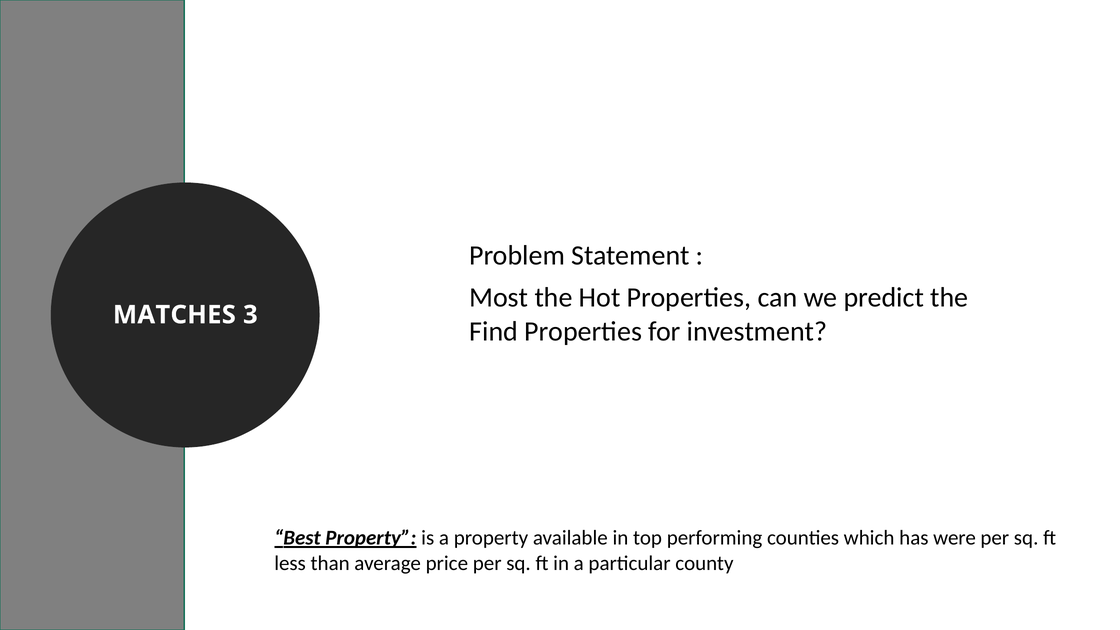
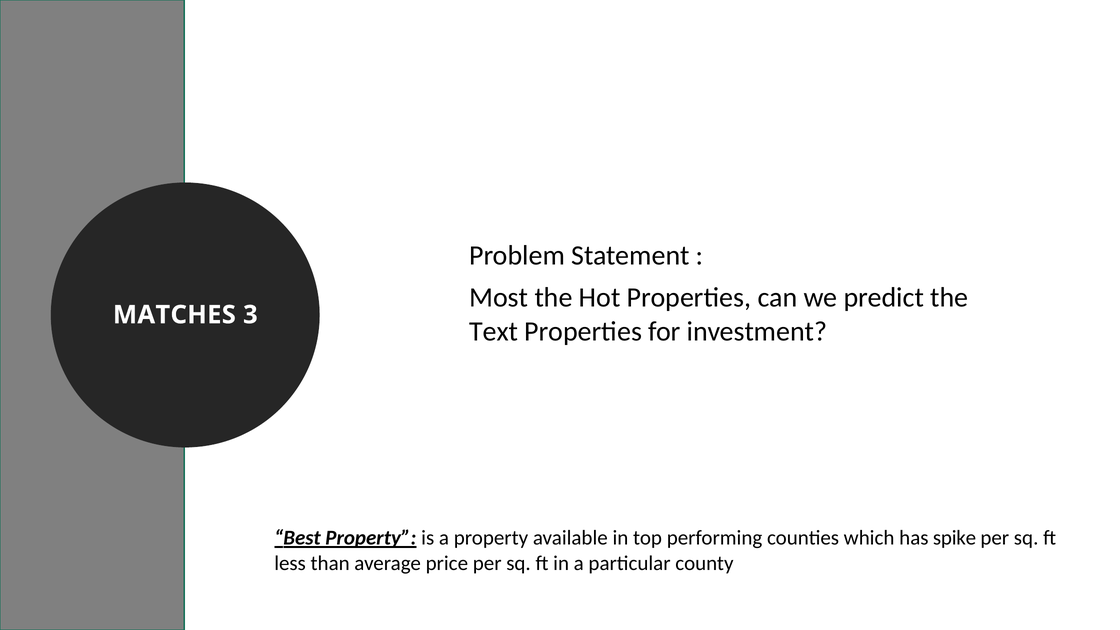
Find: Find -> Text
were: were -> spike
